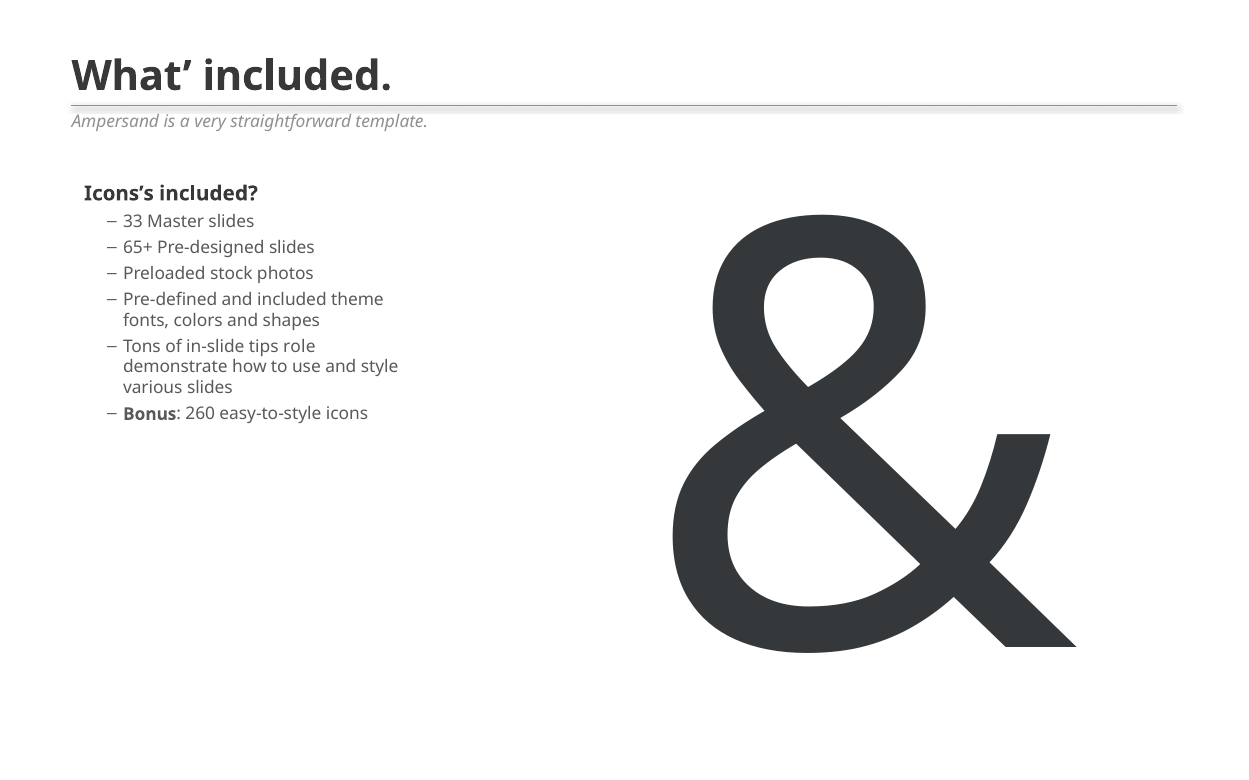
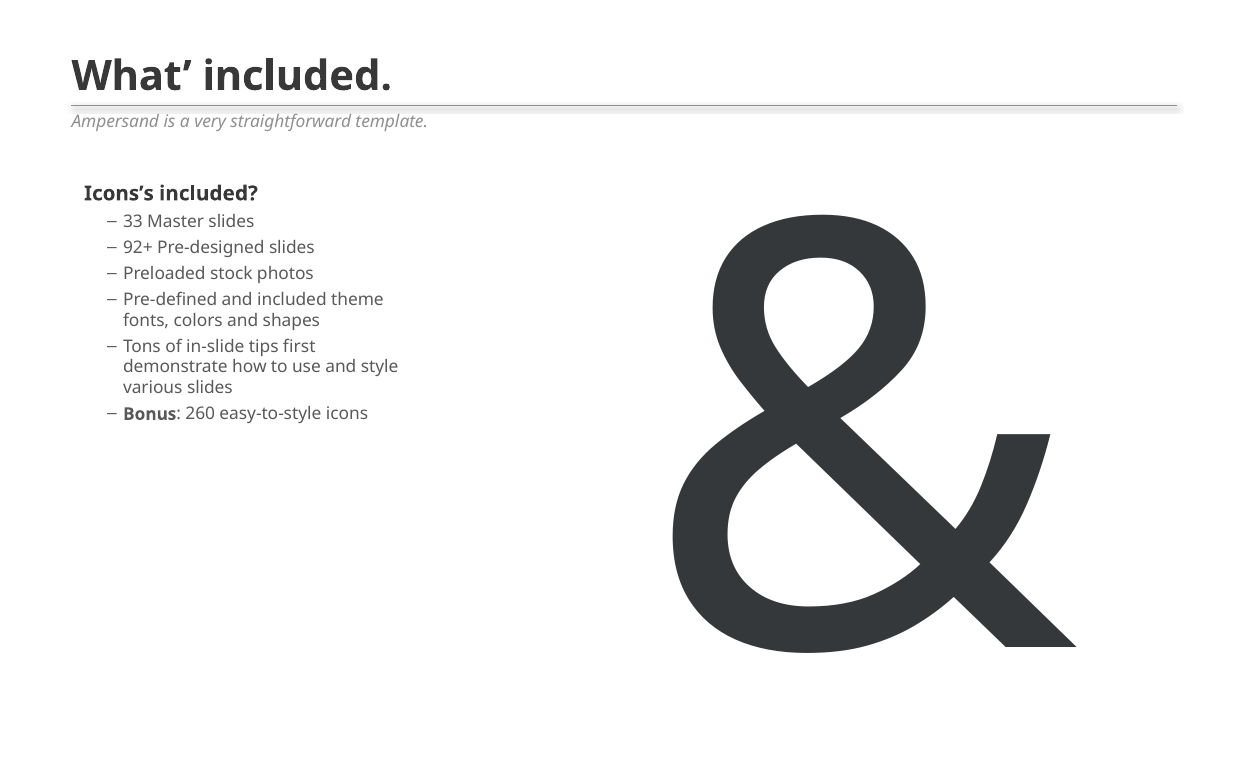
65+: 65+ -> 92+
role: role -> first
